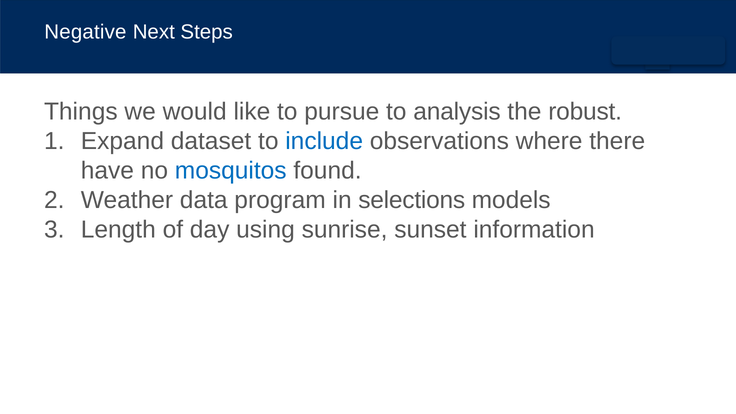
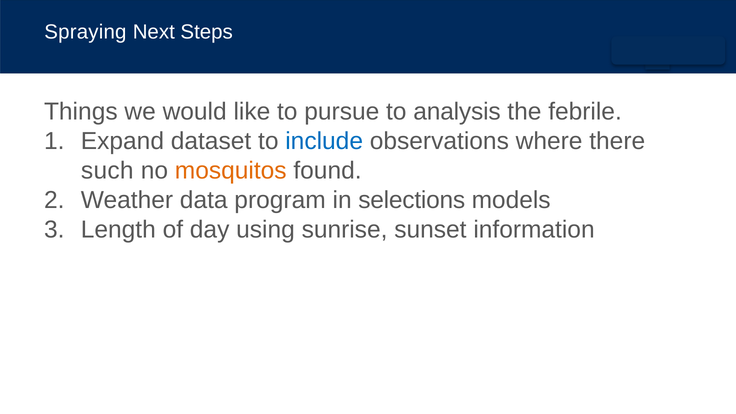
Negative: Negative -> Spraying
robust: robust -> febrile
have: have -> such
mosquitos colour: blue -> orange
